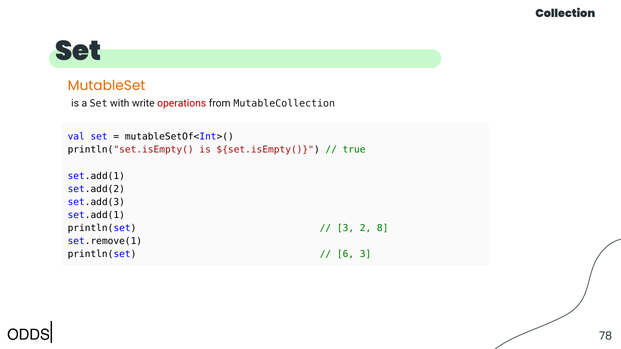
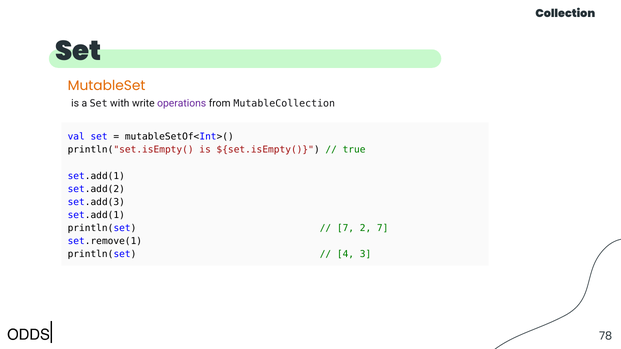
operations colour: red -> purple
3 at (346, 228): 3 -> 7
2 8: 8 -> 7
6: 6 -> 4
